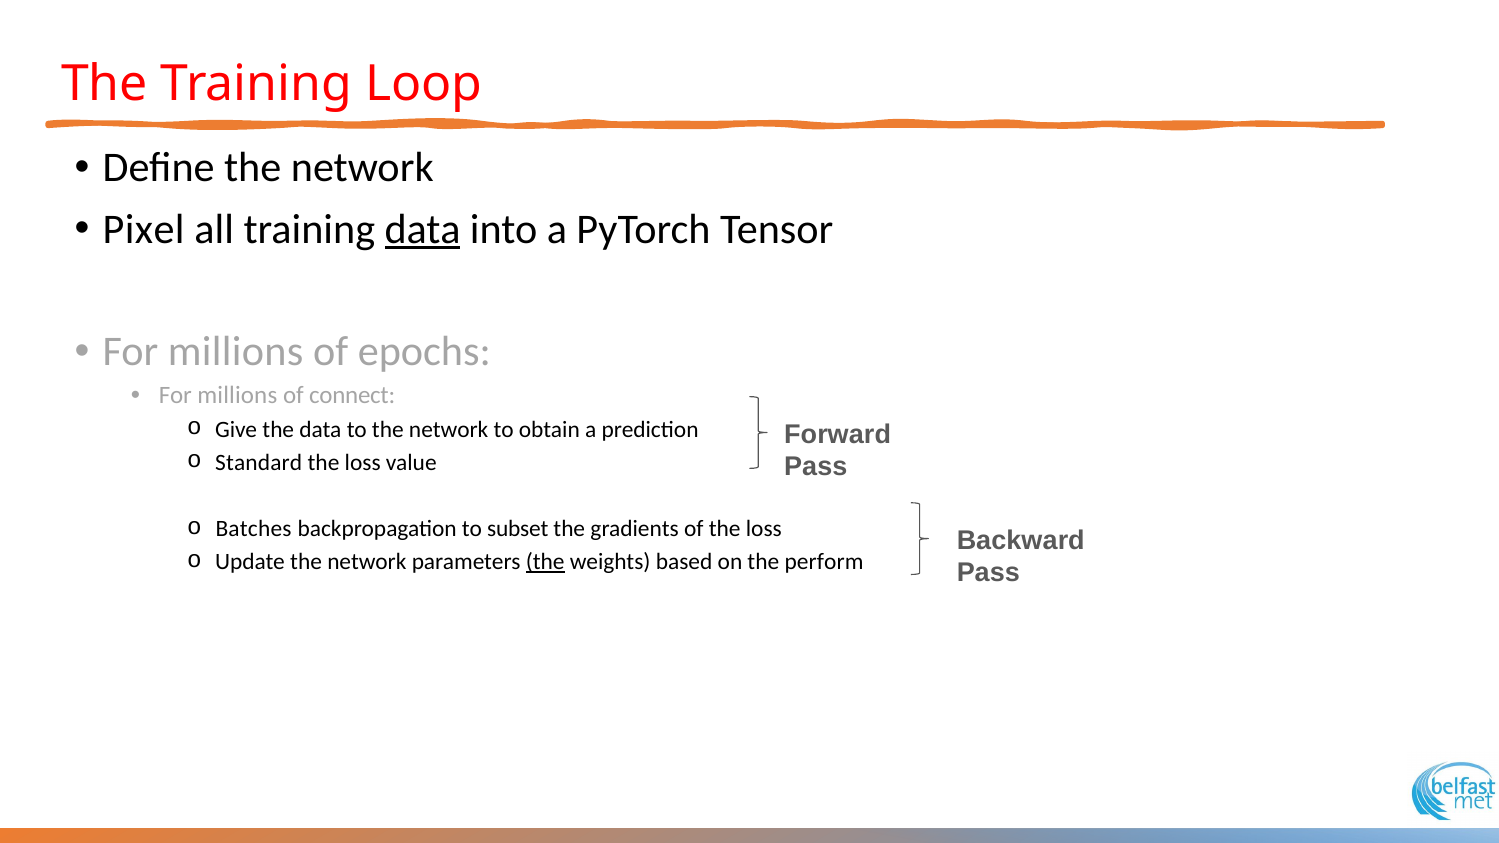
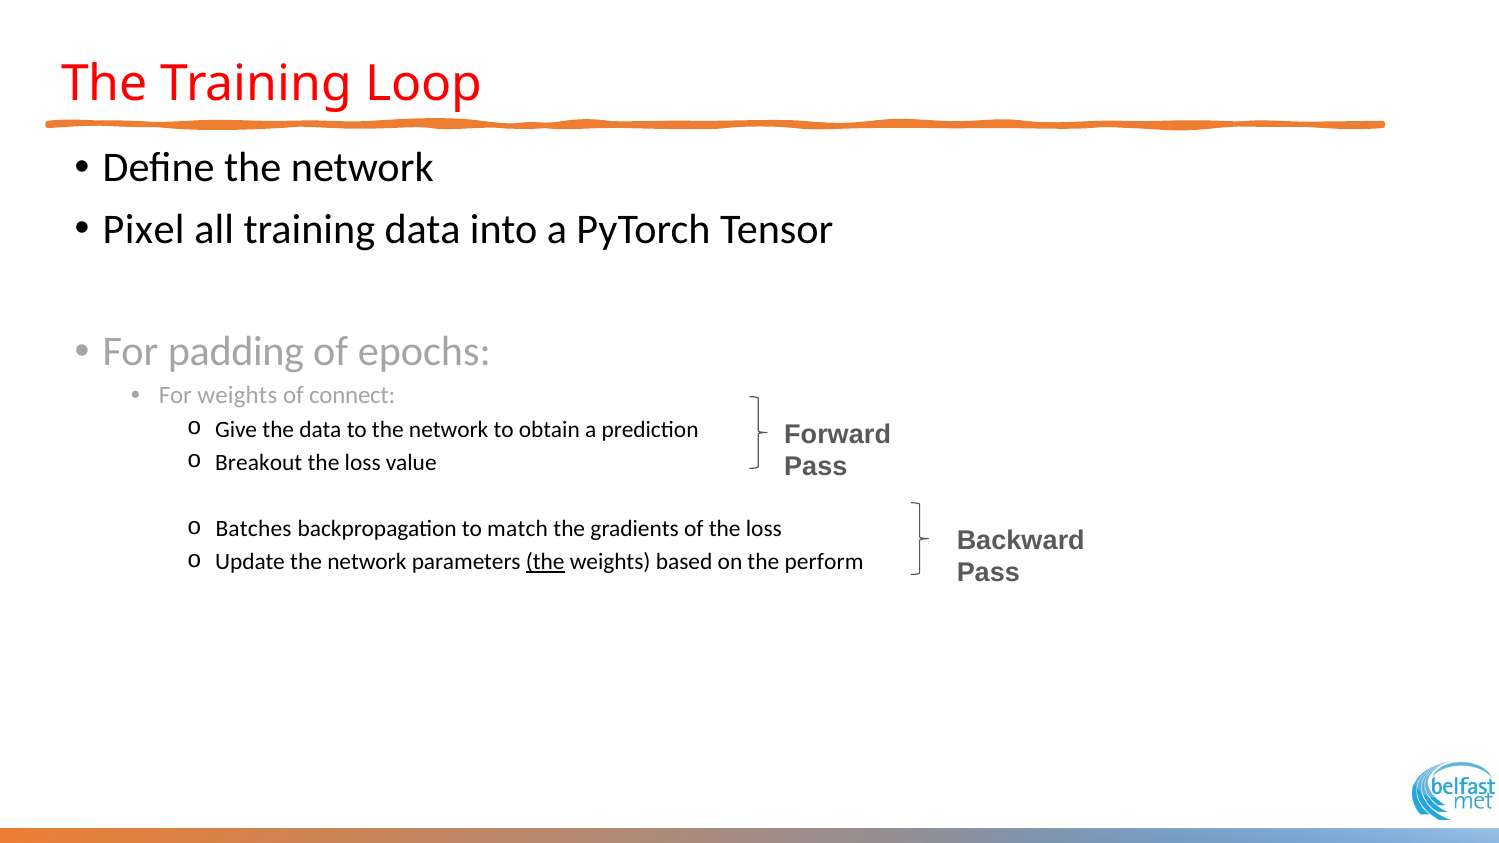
data at (423, 229) underline: present -> none
millions at (236, 352): millions -> padding
millions at (237, 396): millions -> weights
Standard: Standard -> Breakout
subset: subset -> match
